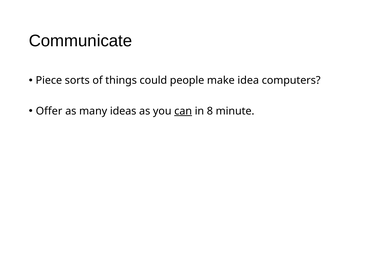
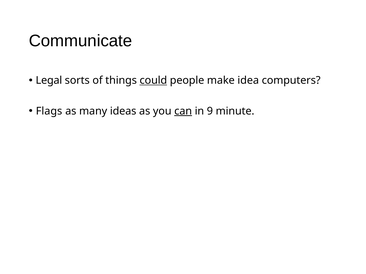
Piece: Piece -> Legal
could underline: none -> present
Offer: Offer -> Flags
8: 8 -> 9
